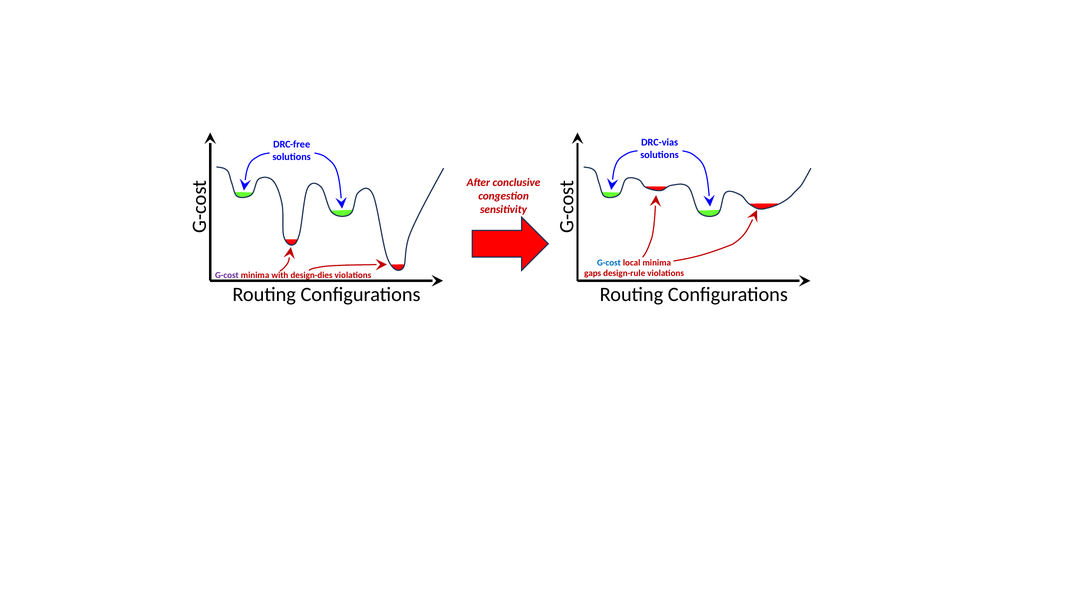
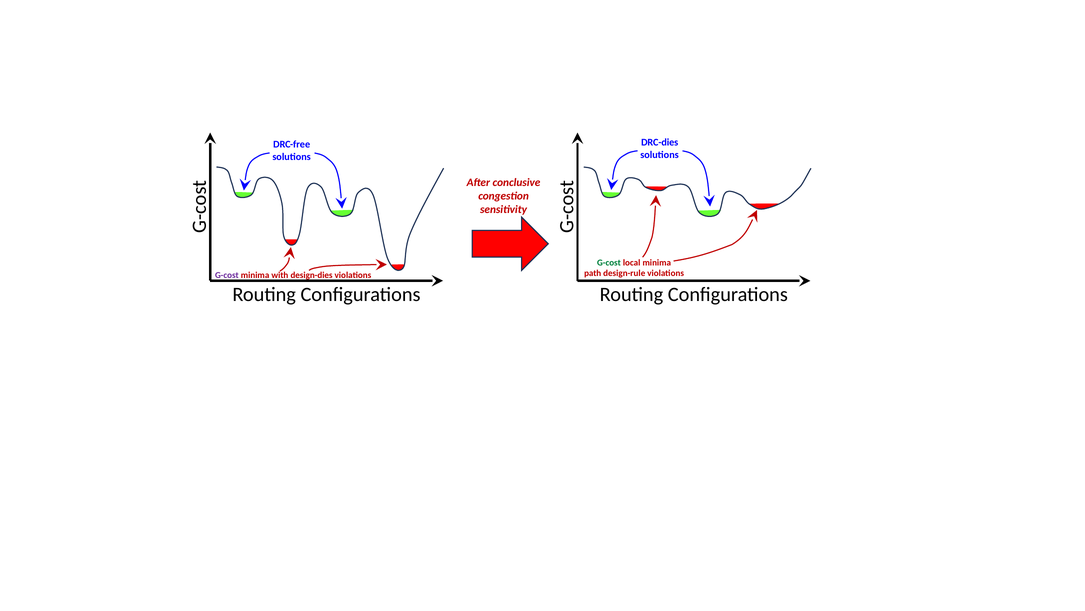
DRC-vias: DRC-vias -> DRC-dies
G-cost at (609, 262) colour: blue -> green
gaps: gaps -> path
